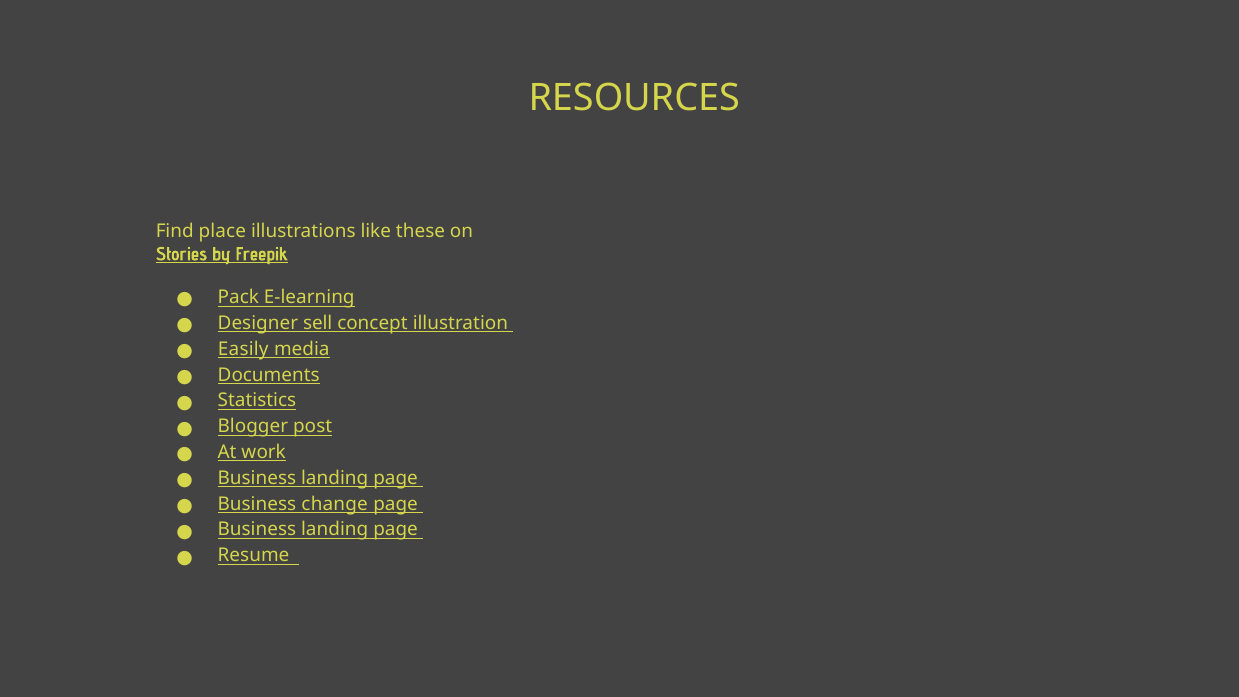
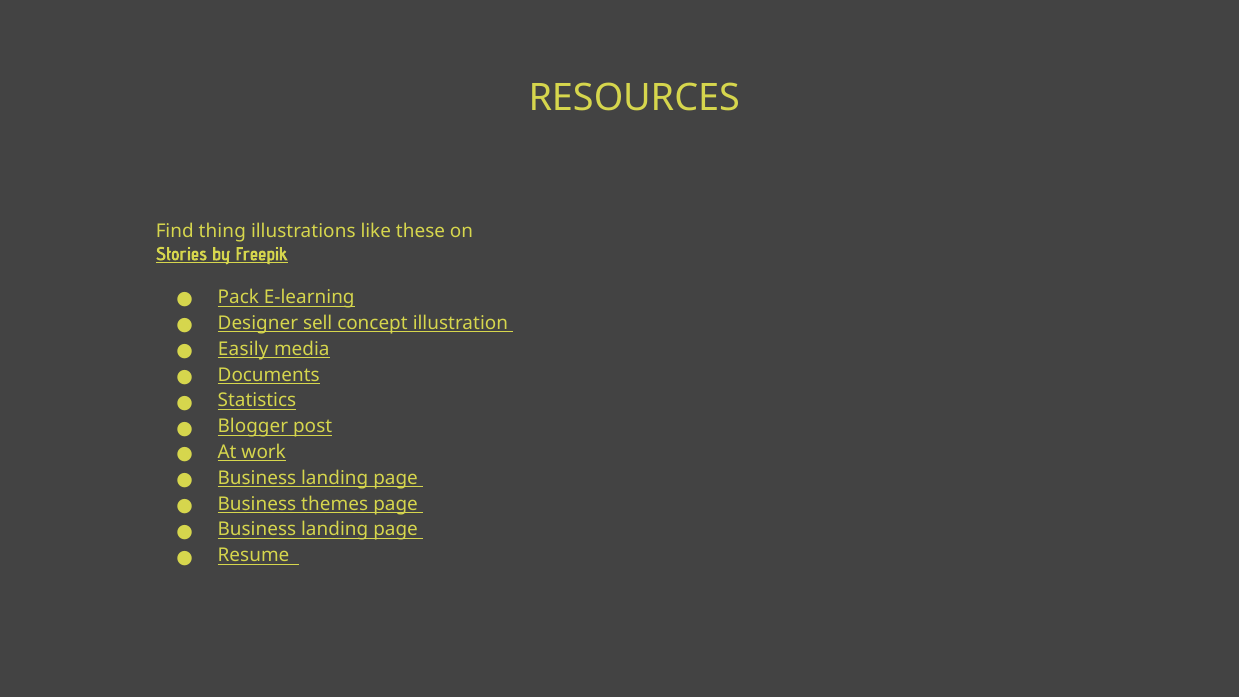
place: place -> thing
change: change -> themes
